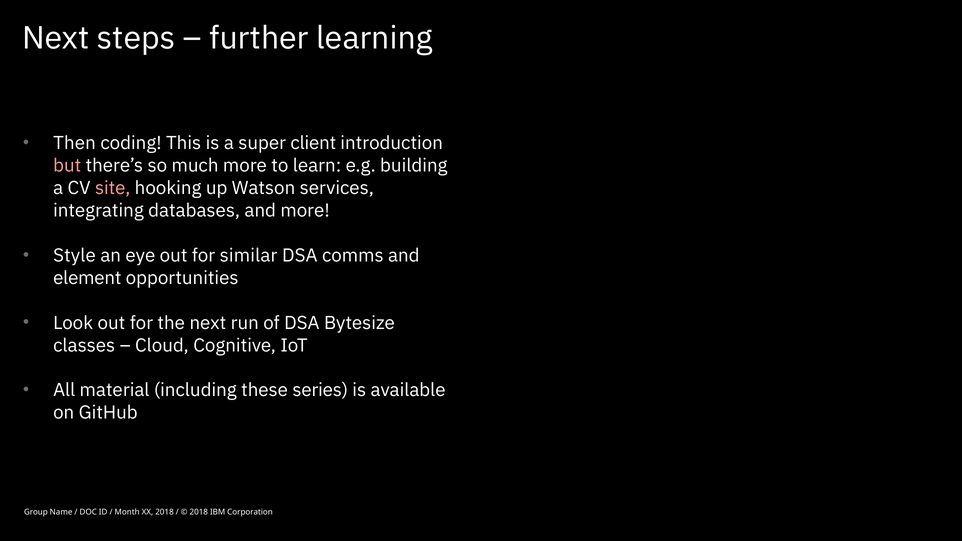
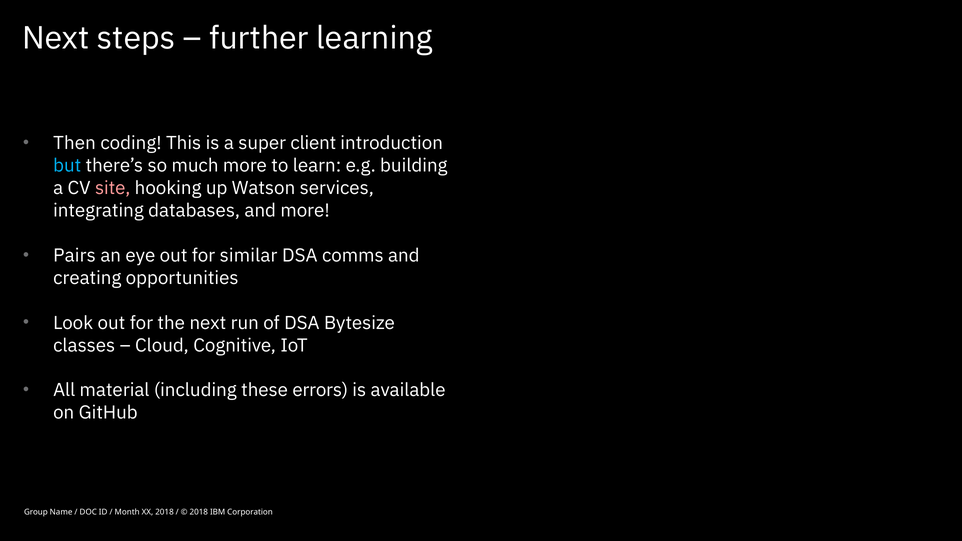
but colour: pink -> light blue
Style: Style -> Pairs
element: element -> creating
series: series -> errors
